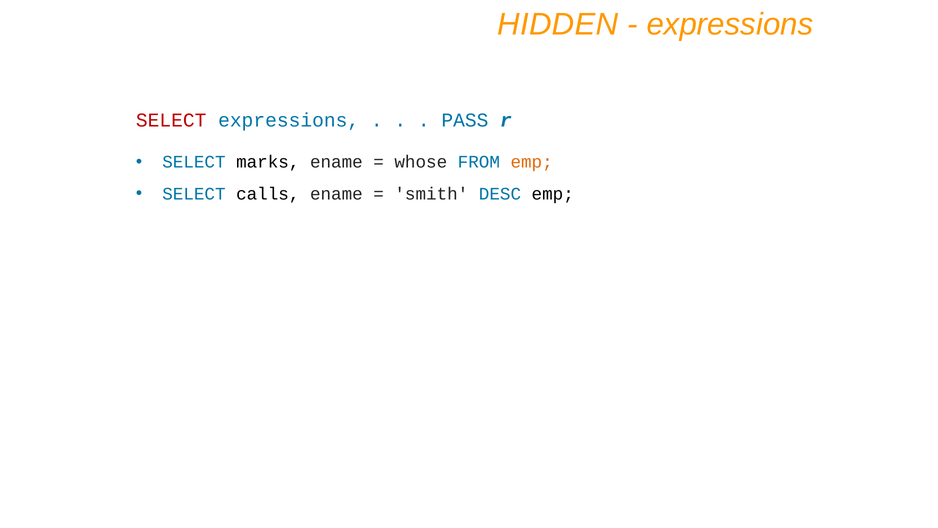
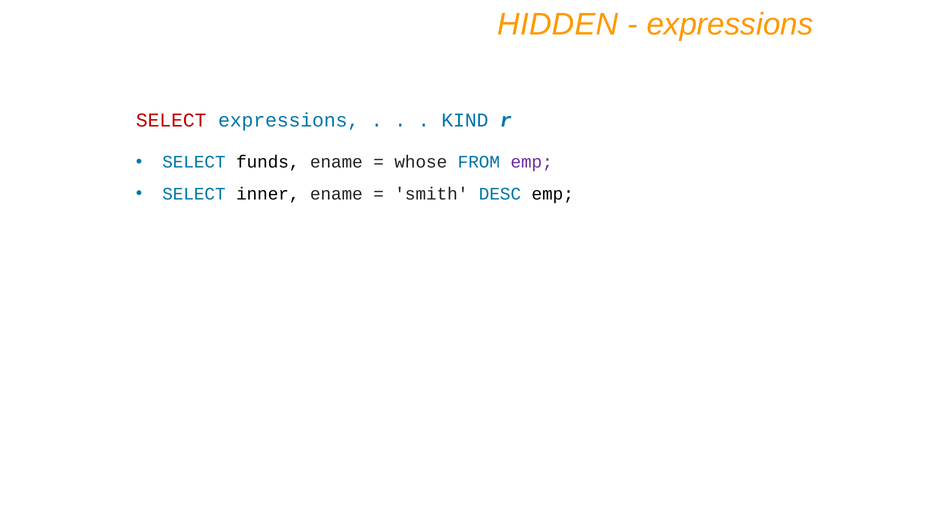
PASS: PASS -> KIND
marks: marks -> funds
emp at (532, 162) colour: orange -> purple
calls: calls -> inner
